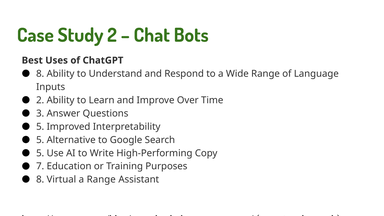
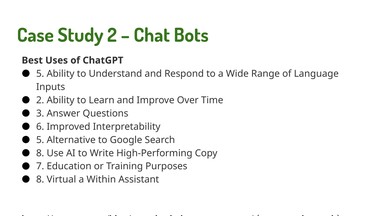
8 at (40, 74): 8 -> 5
5 at (40, 127): 5 -> 6
5 at (40, 153): 5 -> 8
a Range: Range -> Within
